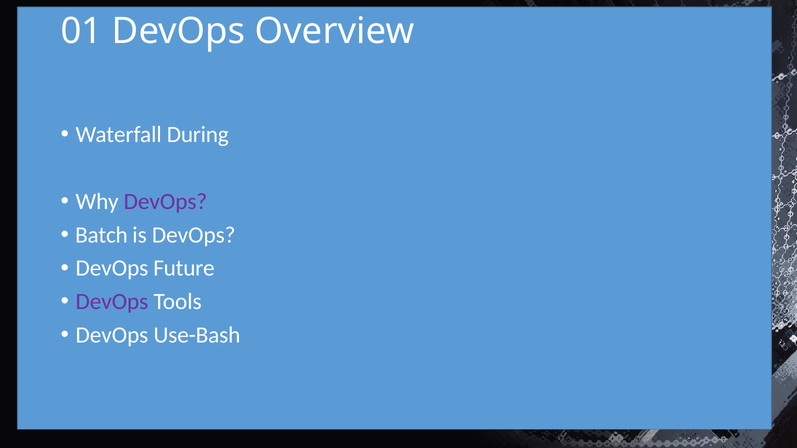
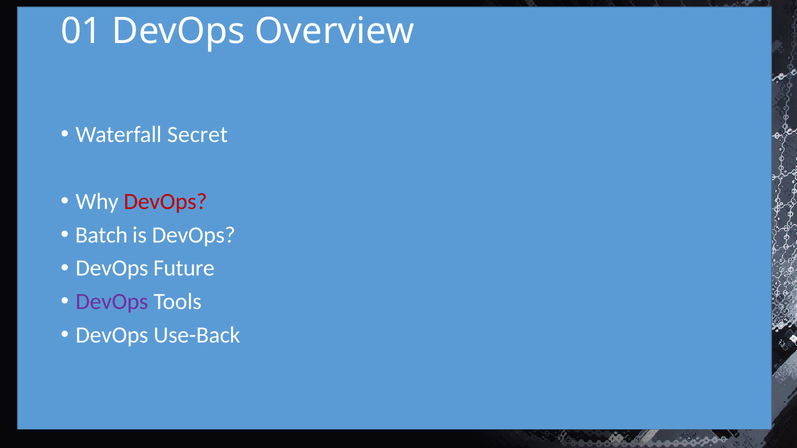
During: During -> Secret
DevOps at (165, 202) colour: purple -> red
Use-Bash: Use-Bash -> Use-Back
